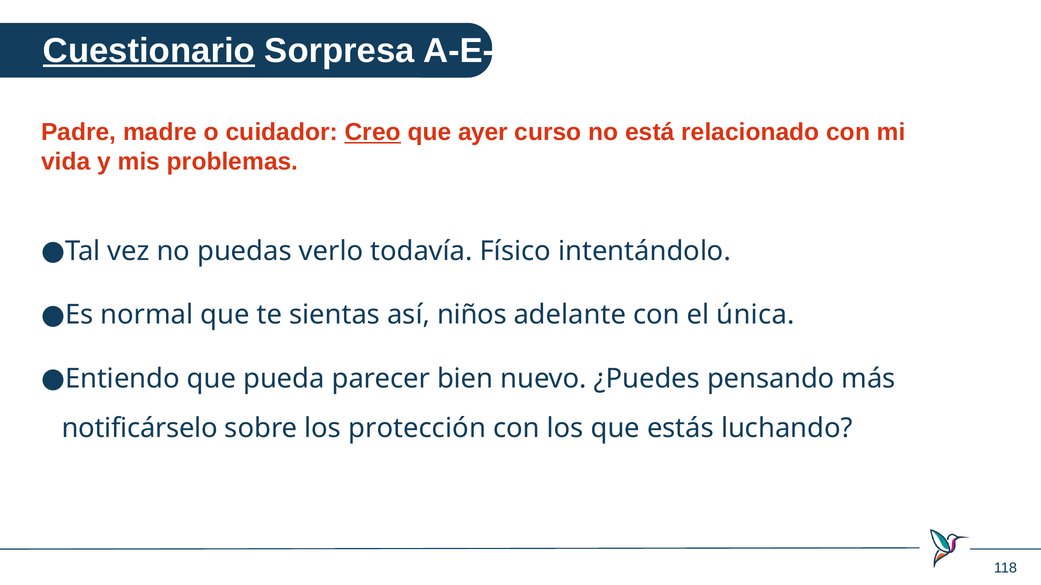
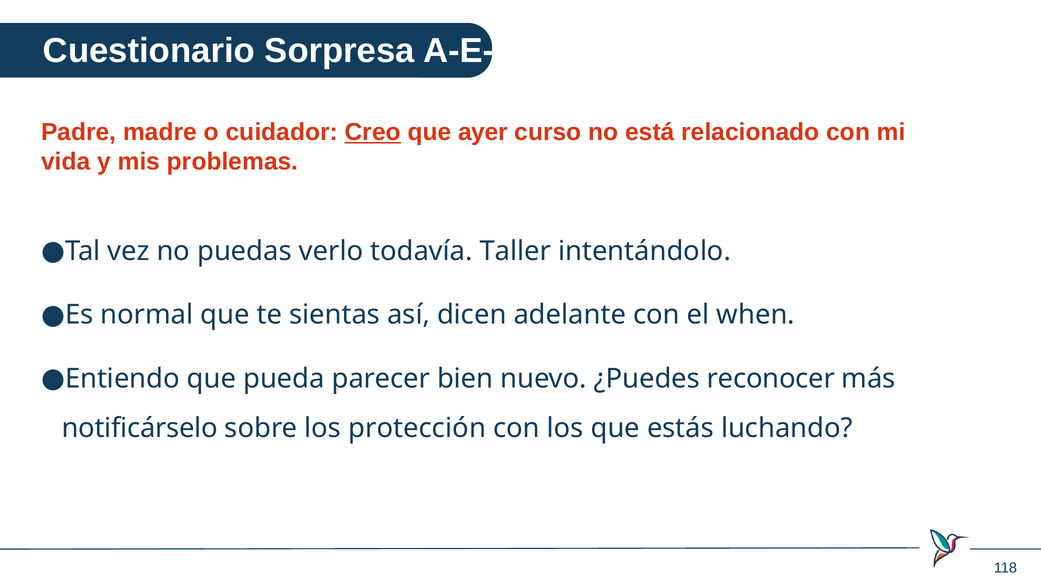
Cuestionario underline: present -> none
Físico: Físico -> Taller
niños: niños -> dicen
única: única -> when
pensando: pensando -> reconocer
